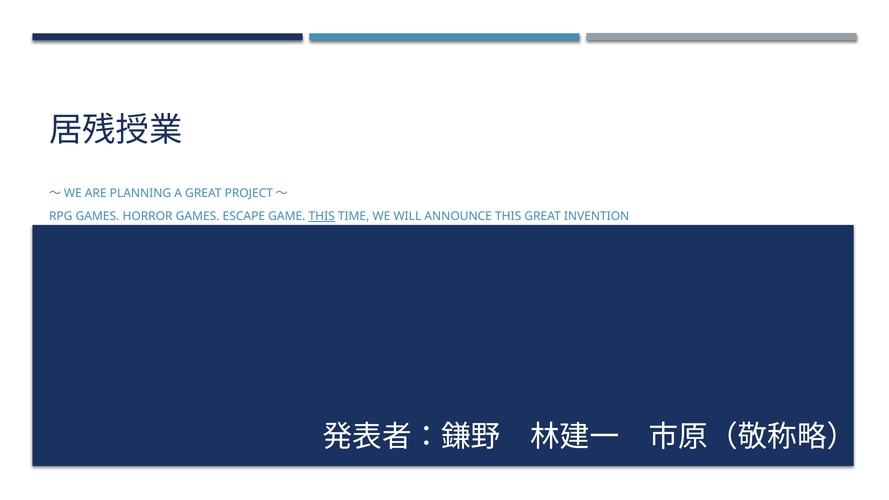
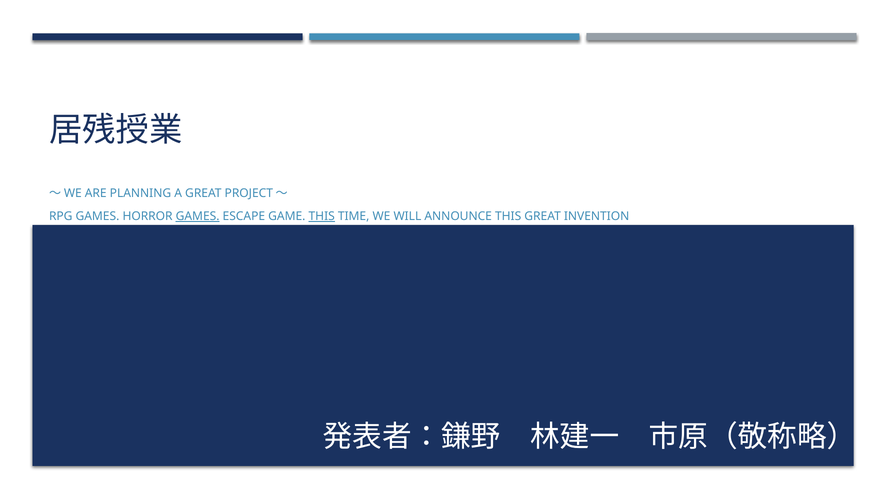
GAMES at (198, 216) underline: none -> present
